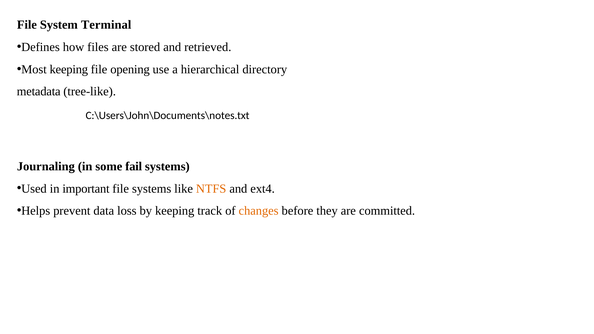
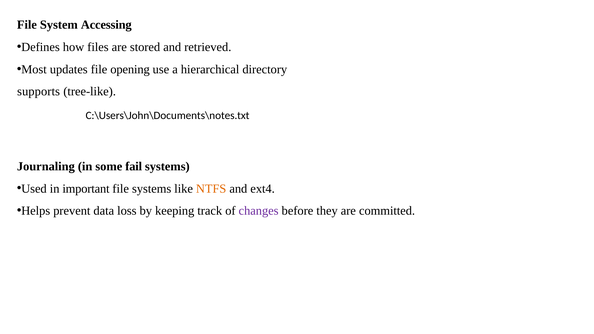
Terminal: Terminal -> Accessing
Most keeping: keeping -> updates
metadata: metadata -> supports
changes colour: orange -> purple
